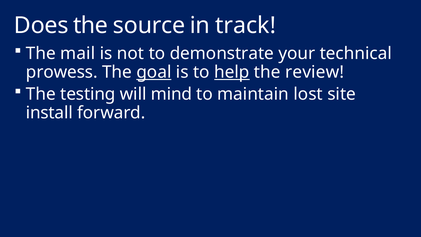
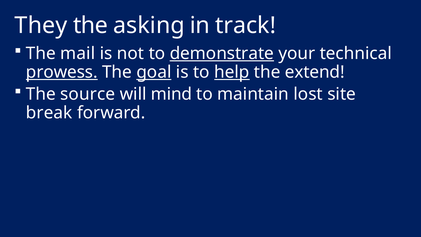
Does: Does -> They
source: source -> asking
demonstrate underline: none -> present
prowess underline: none -> present
review: review -> extend
testing: testing -> source
install: install -> break
